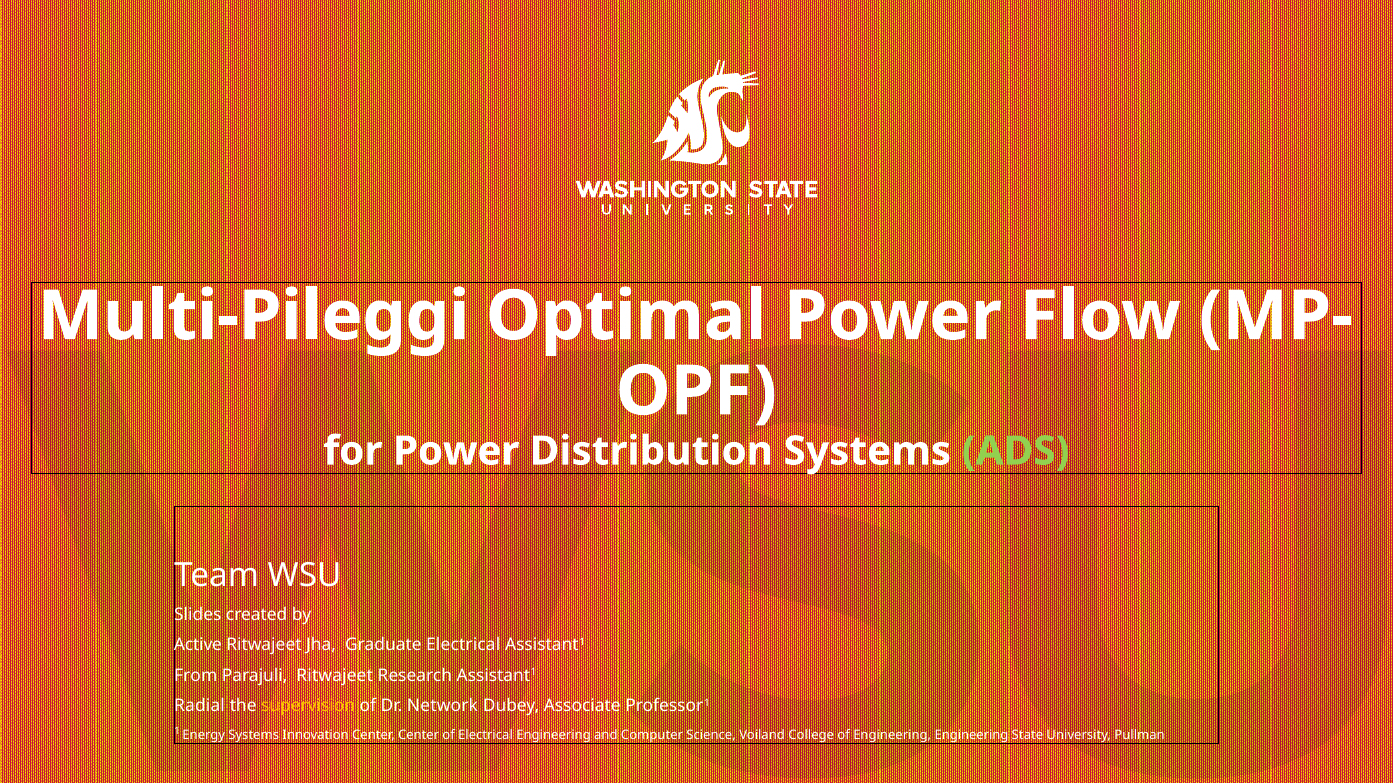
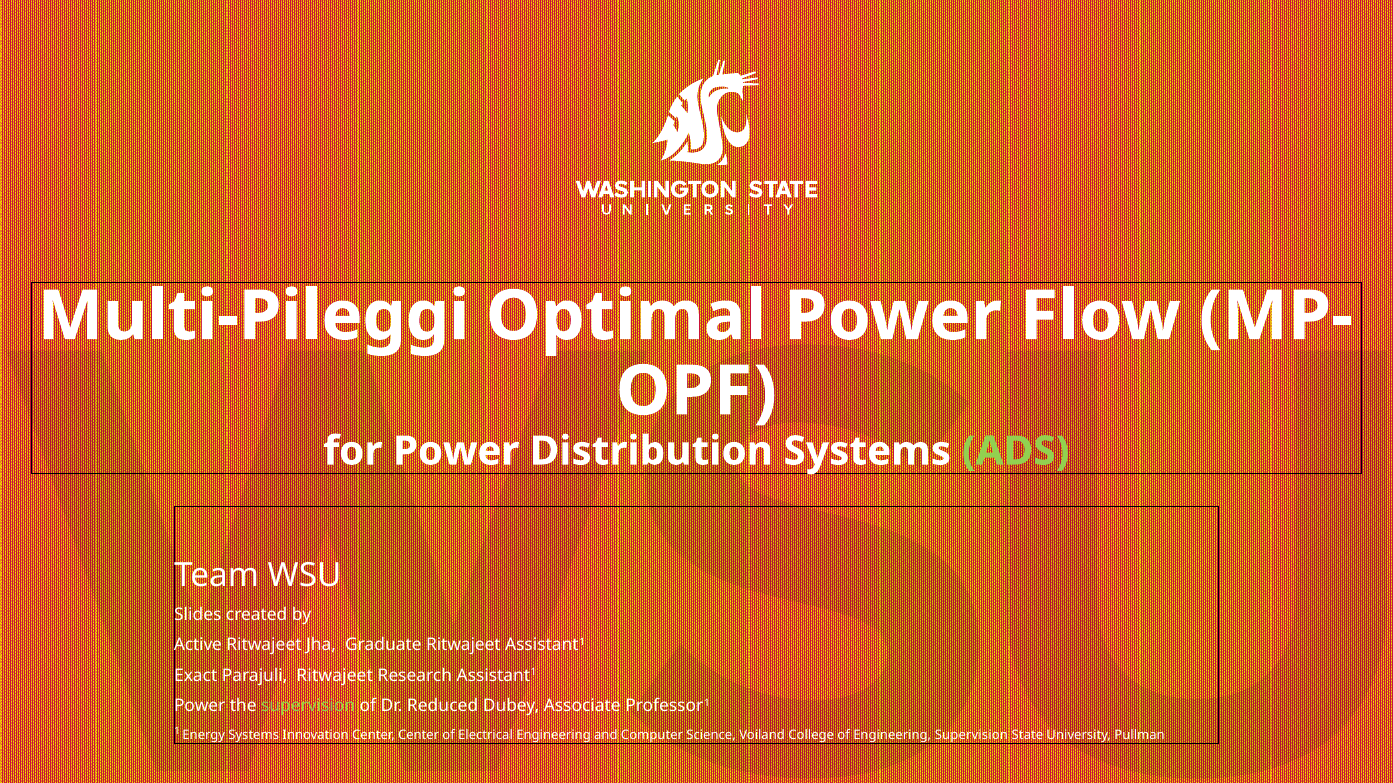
Graduate Electrical: Electrical -> Ritwajeet
From: From -> Exact
Radial at (200, 706): Radial -> Power
supervision at (308, 706) colour: yellow -> light green
Network: Network -> Reduced
Engineering Engineering: Engineering -> Supervision
